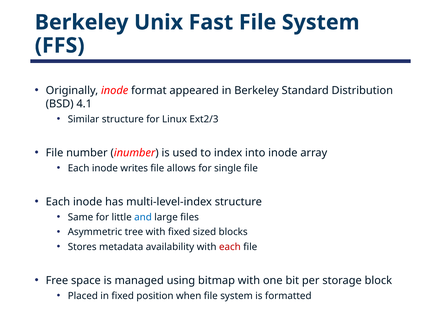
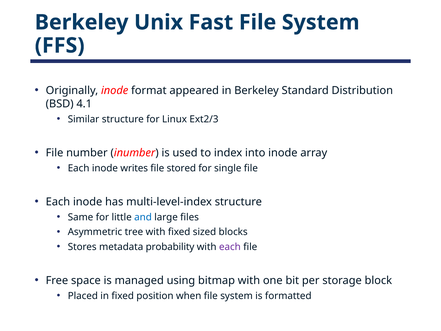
allows: allows -> stored
availability: availability -> probability
each at (230, 247) colour: red -> purple
